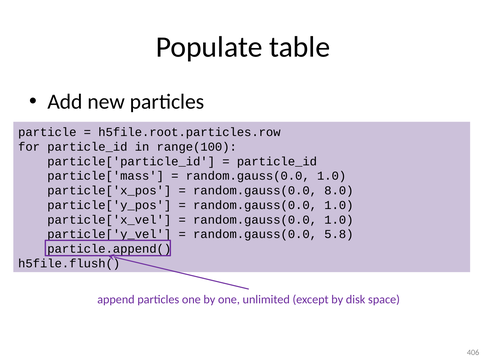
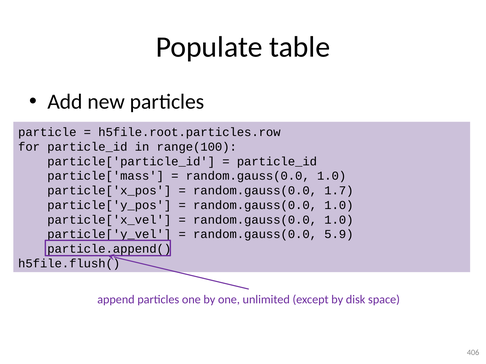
8.0: 8.0 -> 1.7
5.8: 5.8 -> 5.9
